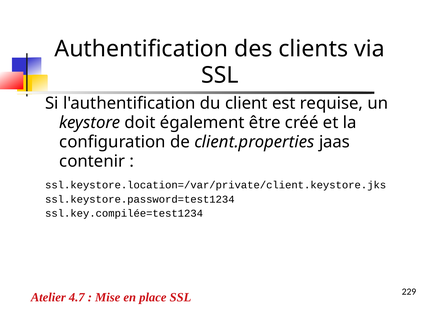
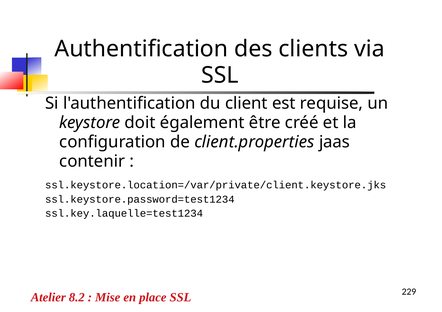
ssl.key.compilée=test1234: ssl.key.compilée=test1234 -> ssl.key.laquelle=test1234
4.7: 4.7 -> 8.2
